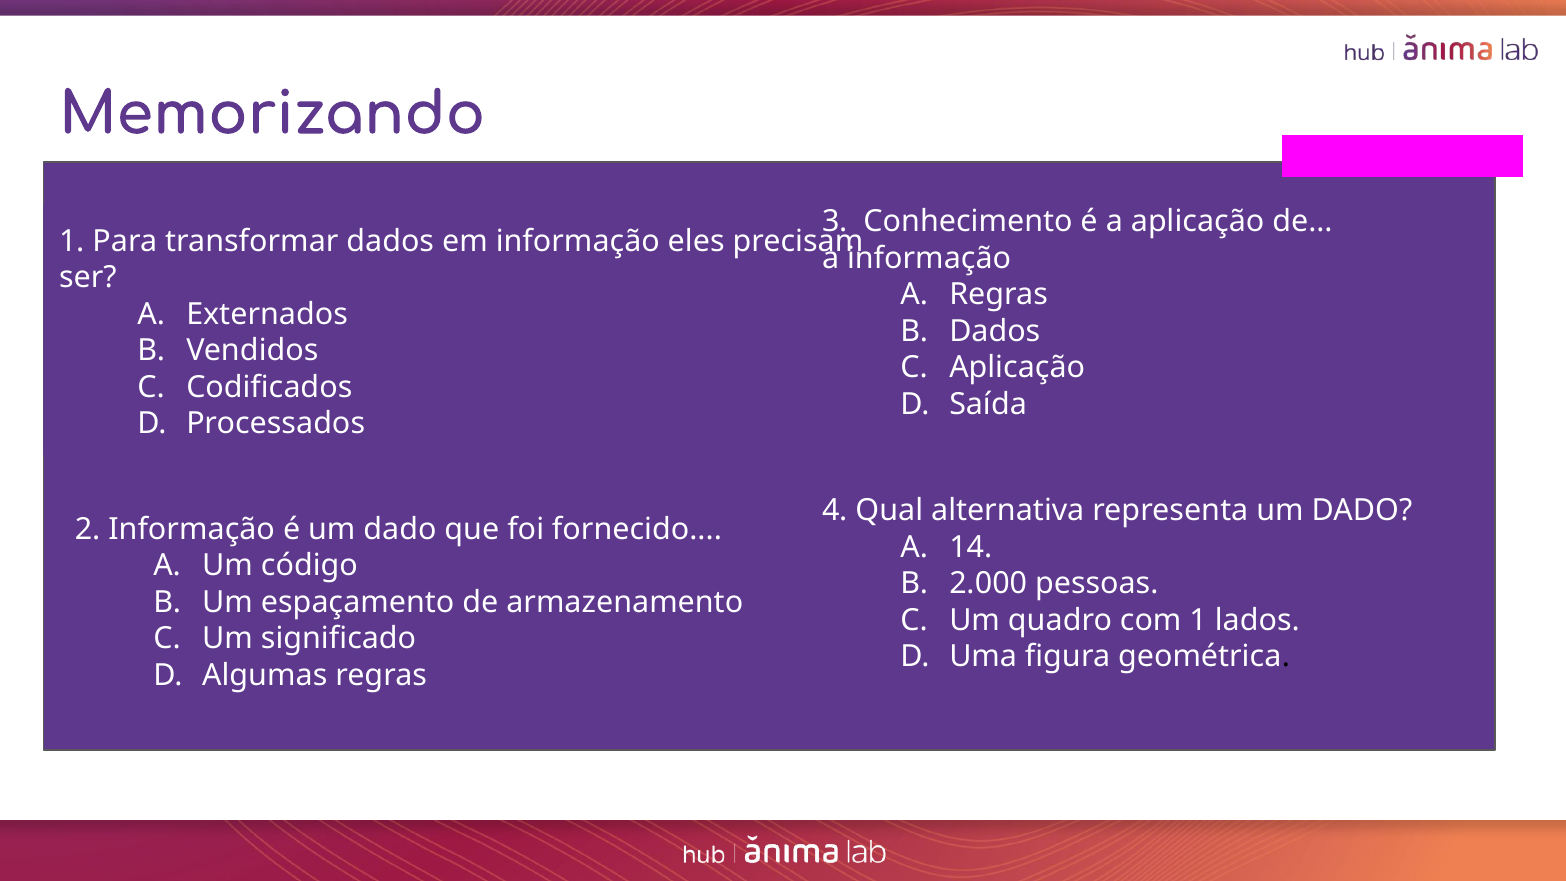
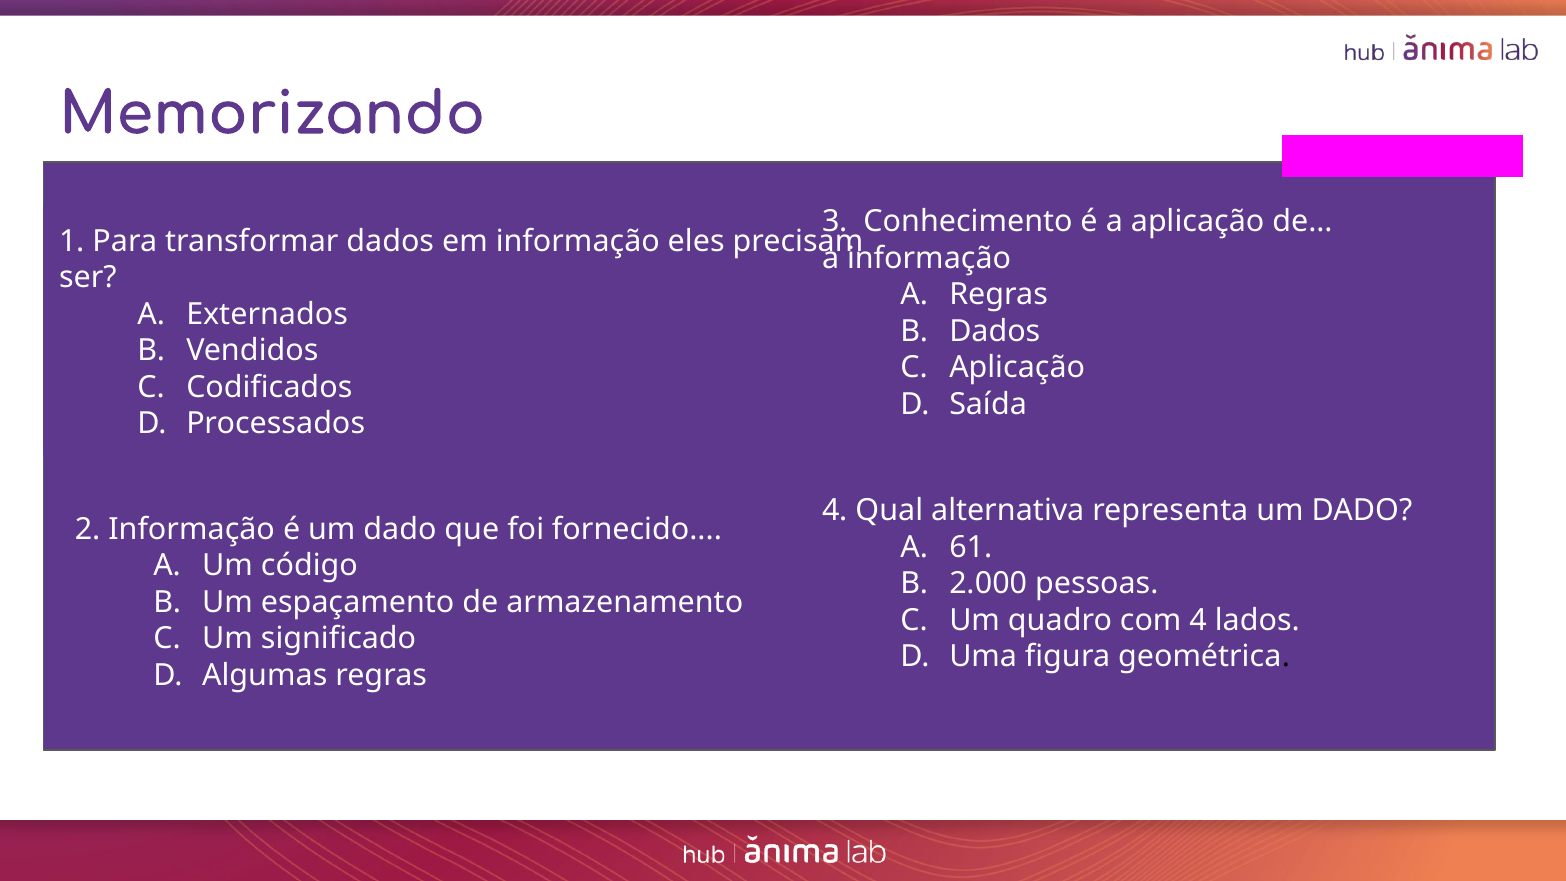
14: 14 -> 61
com 1: 1 -> 4
